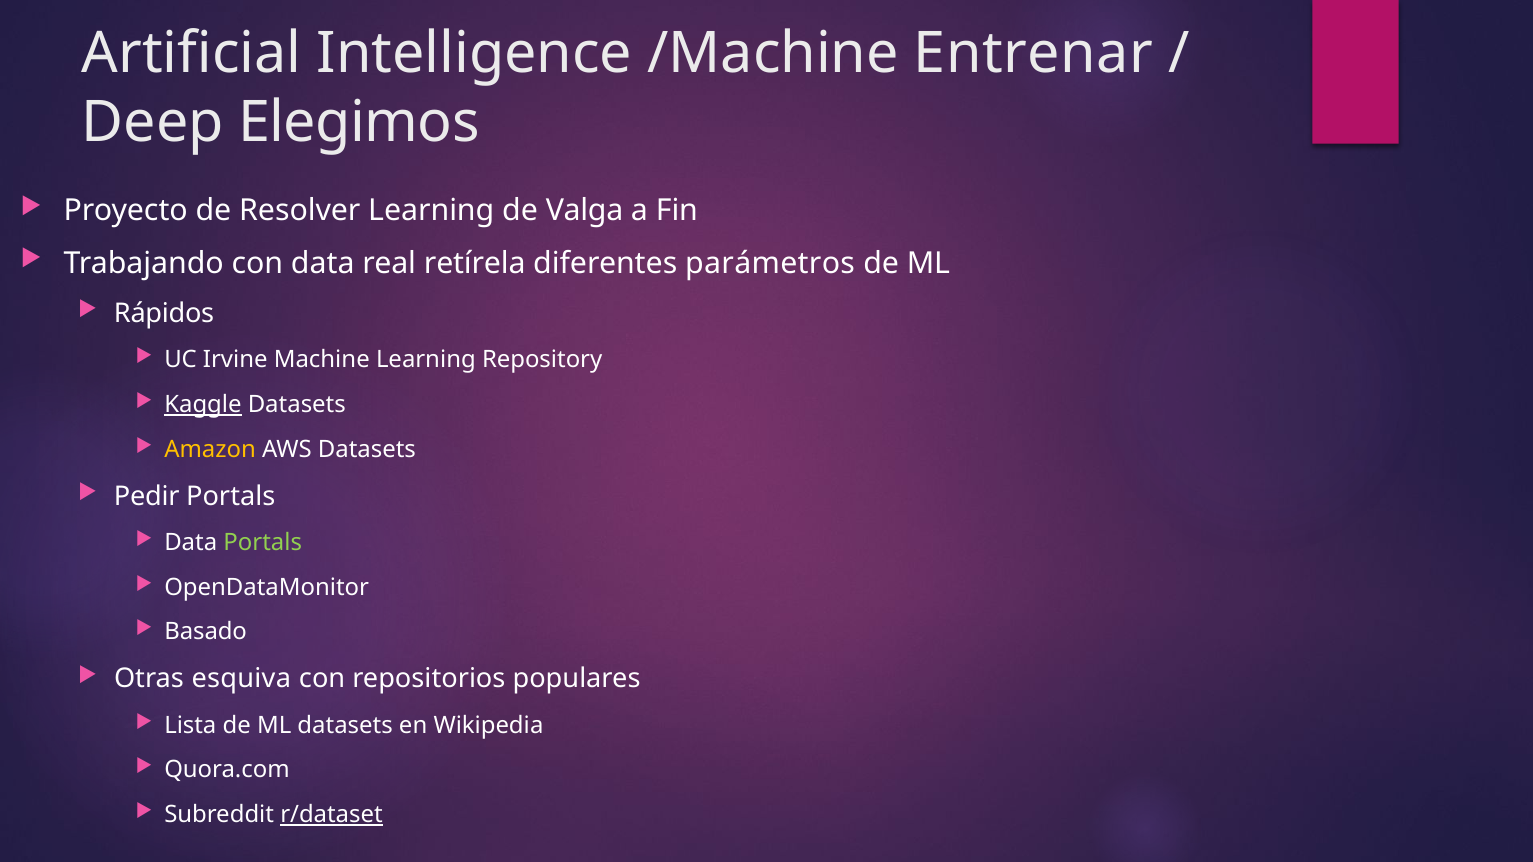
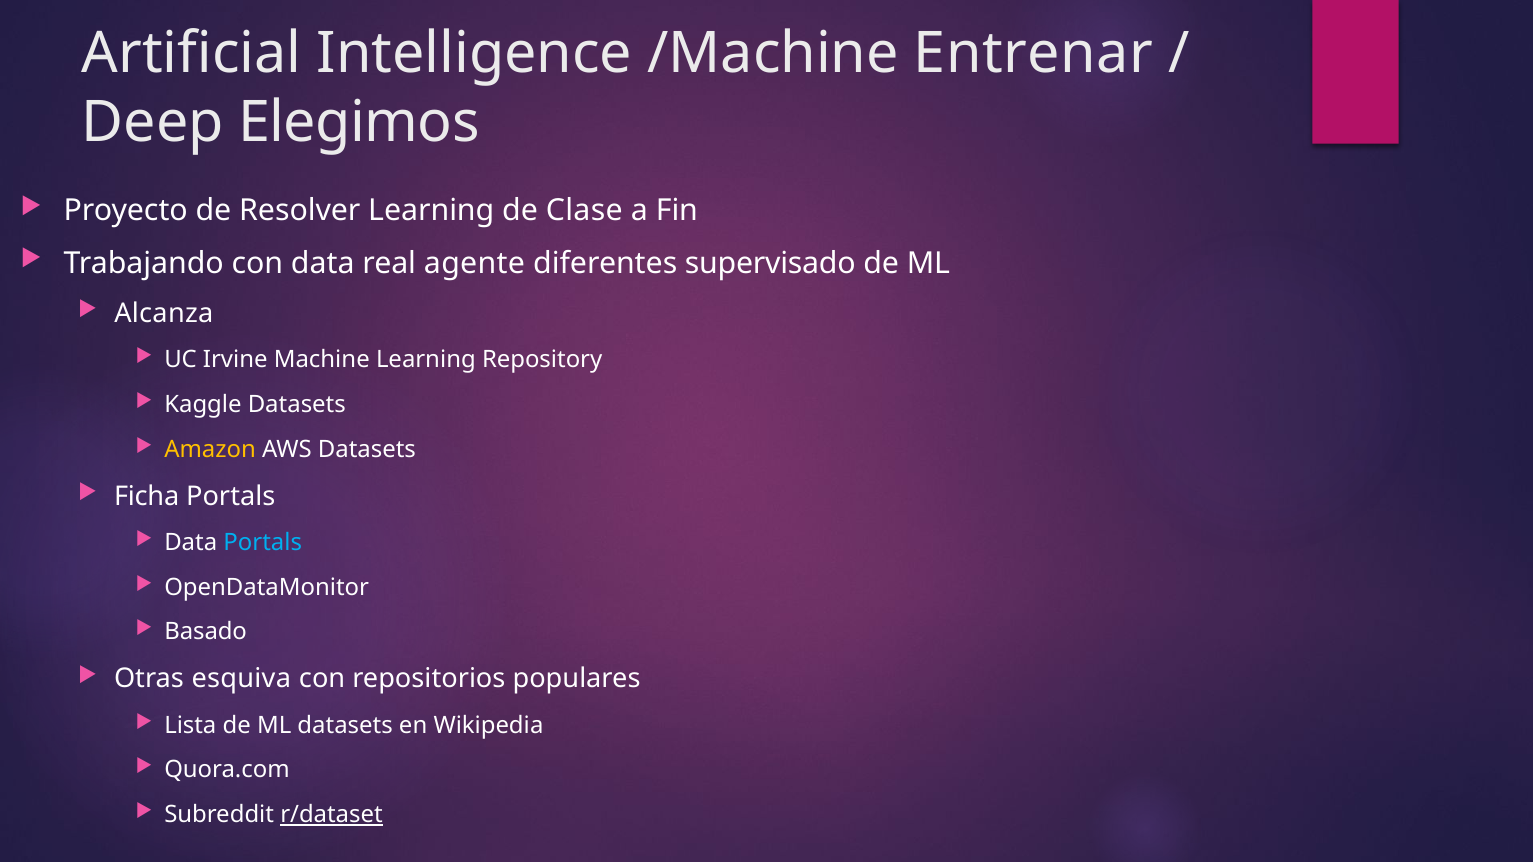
Valga: Valga -> Clase
retírela: retírela -> agente
parámetros: parámetros -> supervisado
Rápidos: Rápidos -> Alcanza
Kaggle underline: present -> none
Pedir: Pedir -> Ficha
Portals at (263, 543) colour: light green -> light blue
